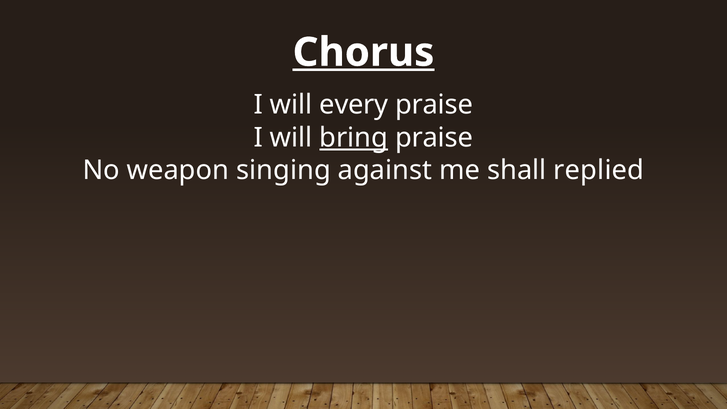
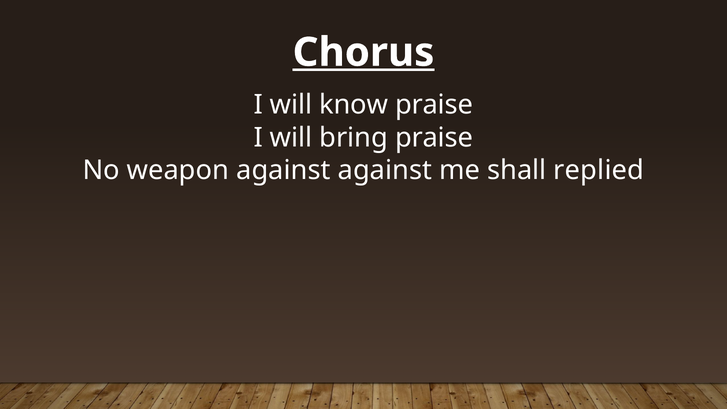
every: every -> know
bring underline: present -> none
weapon singing: singing -> against
